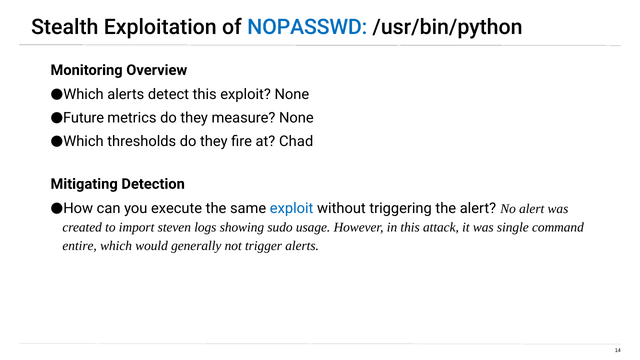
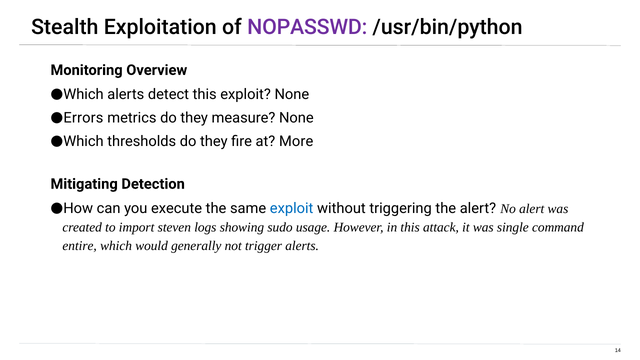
NOPASSWD colour: blue -> purple
Future: Future -> Errors
Chad: Chad -> More
